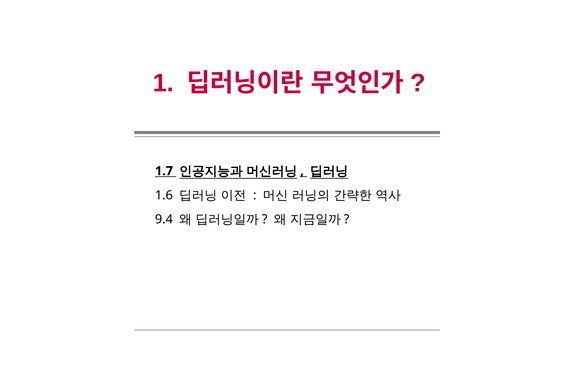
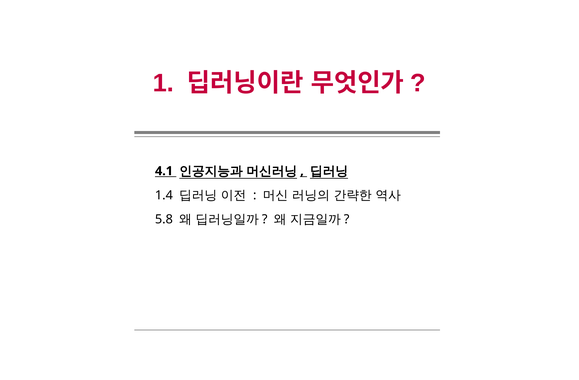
1.7: 1.7 -> 4.1
1.6: 1.6 -> 1.4
9.4: 9.4 -> 5.8
